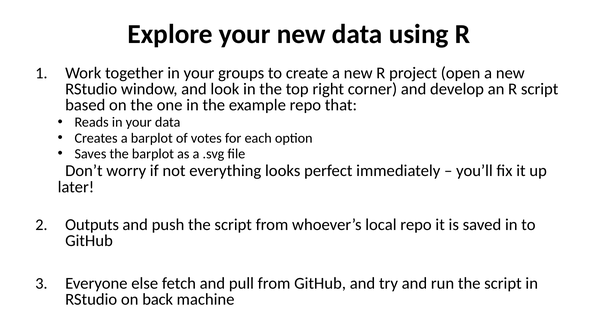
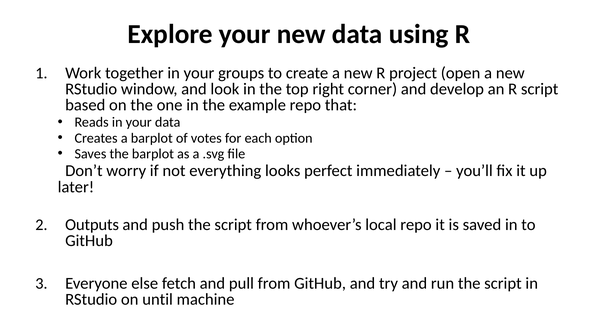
back: back -> until
